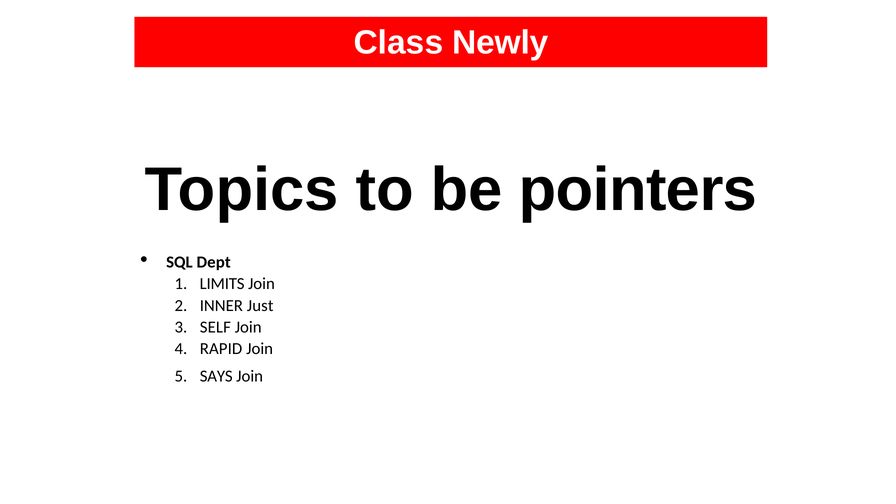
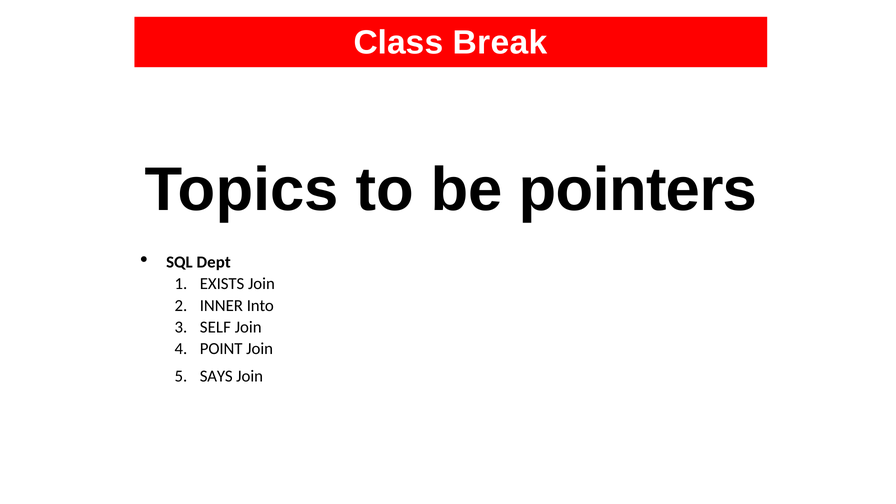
Newly: Newly -> Break
LIMITS: LIMITS -> EXISTS
Just: Just -> Into
RAPID: RAPID -> POINT
